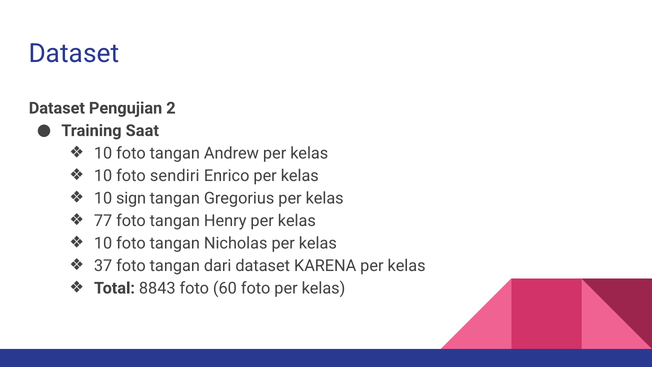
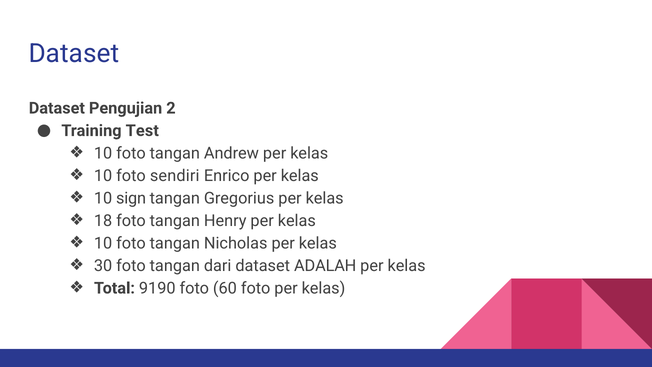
Saat: Saat -> Test
77: 77 -> 18
37: 37 -> 30
KARENA: KARENA -> ADALAH
8843: 8843 -> 9190
